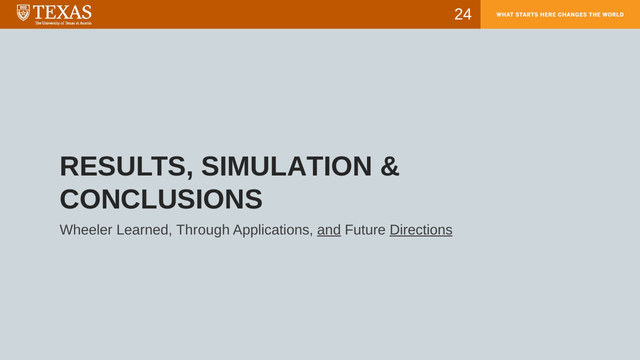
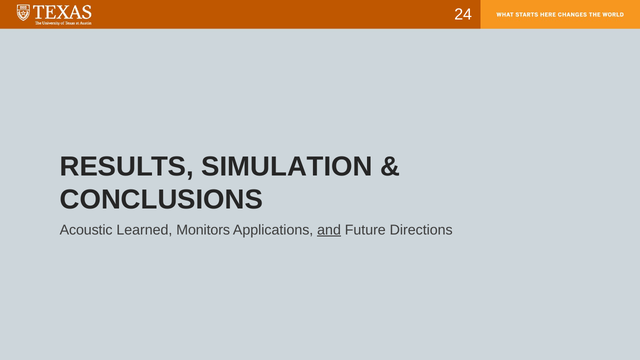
Wheeler: Wheeler -> Acoustic
Through: Through -> Monitors
Directions underline: present -> none
